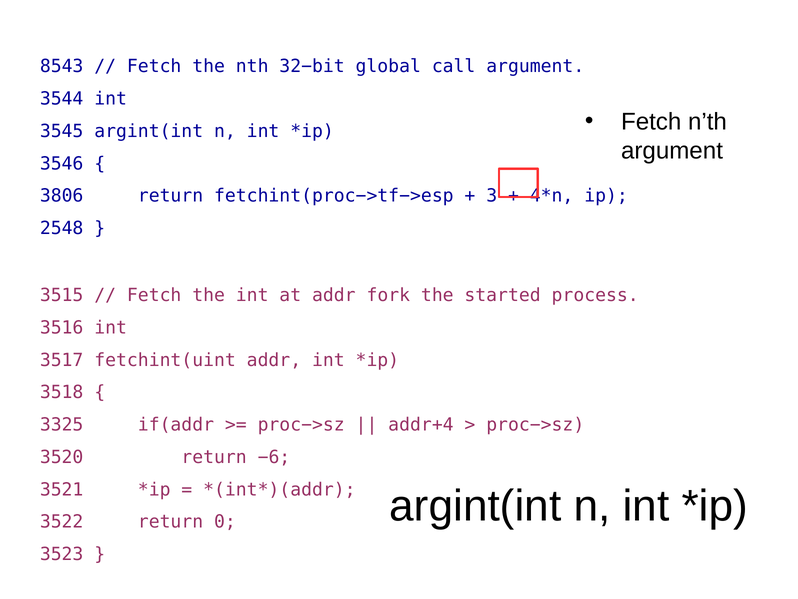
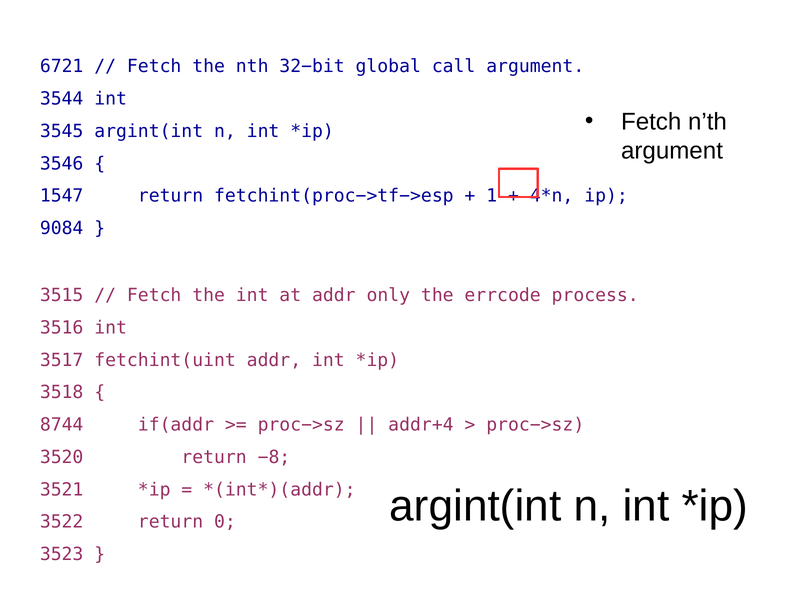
8543: 8543 -> 6721
3806: 3806 -> 1547
3: 3 -> 1
2548: 2548 -> 9084
fork: fork -> only
started: started -> errcode
3325: 3325 -> 8744
−6: −6 -> −8
